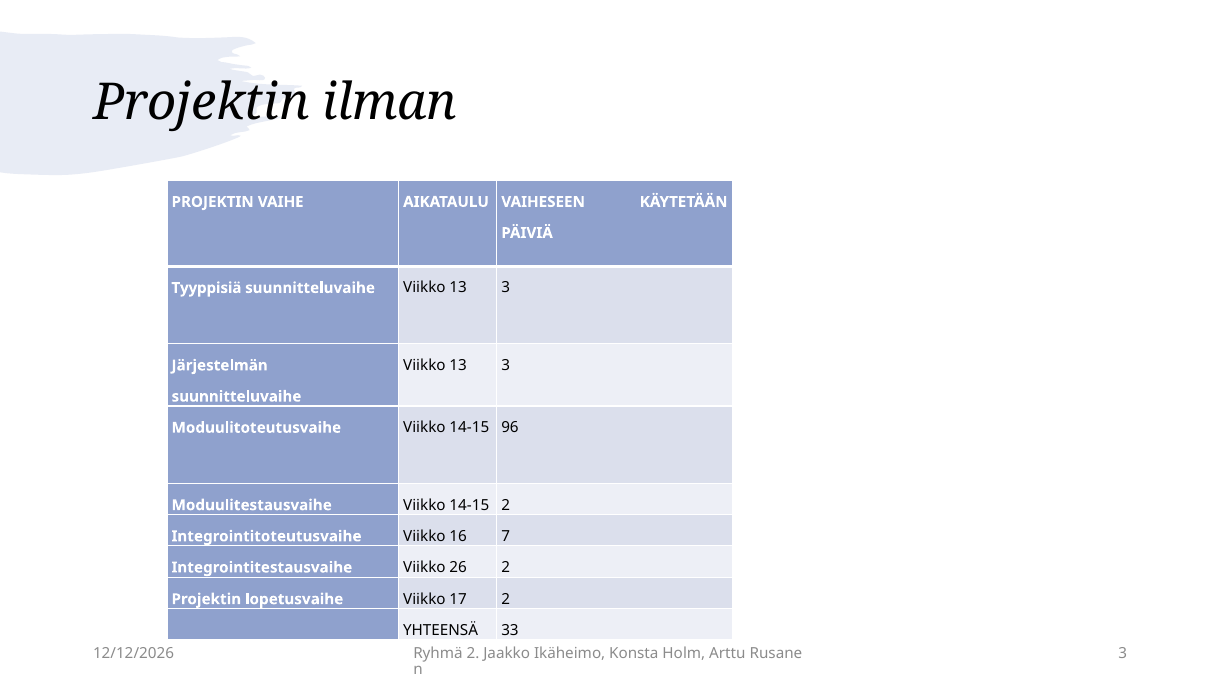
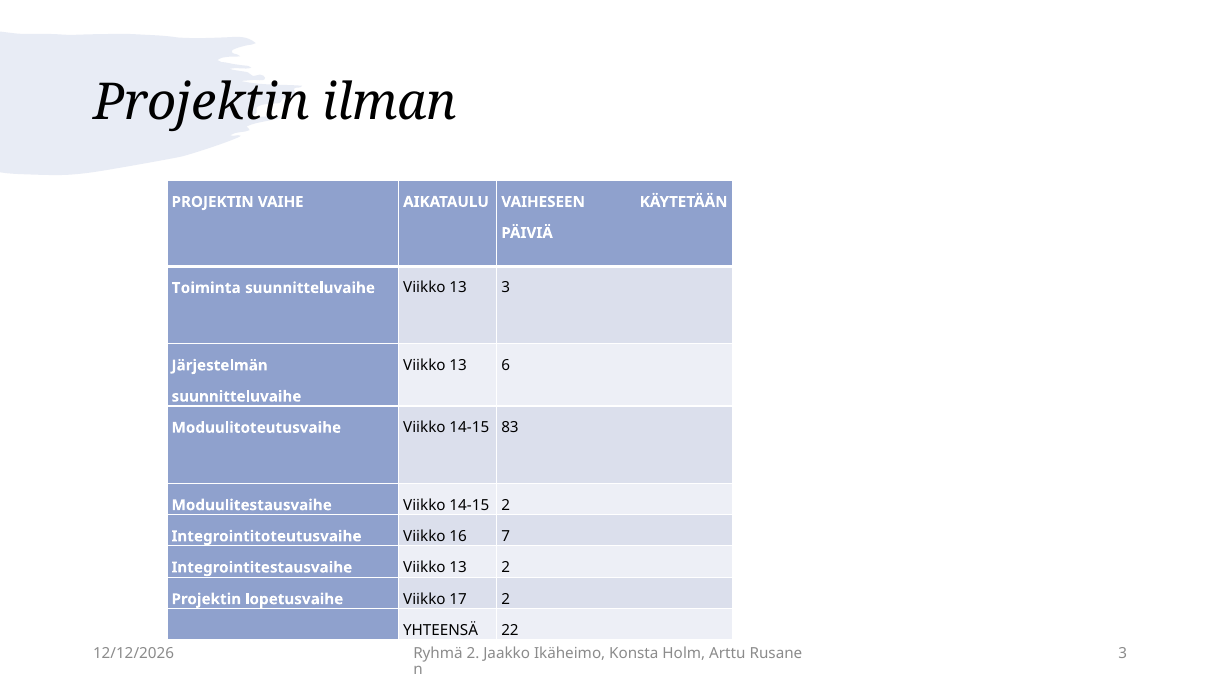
Tyyppisiä: Tyyppisiä -> Toiminta
3 at (506, 366): 3 -> 6
96: 96 -> 83
26 at (458, 568): 26 -> 13
33: 33 -> 22
